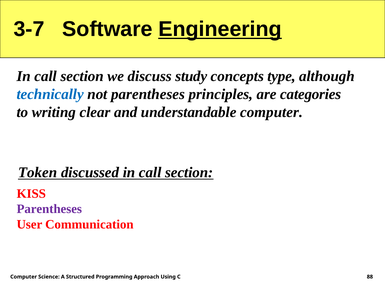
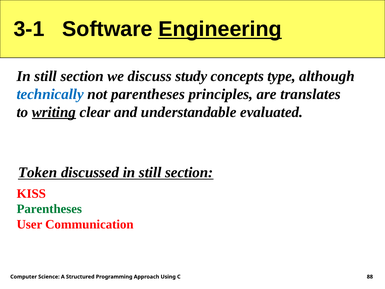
3-7: 3-7 -> 3-1
call at (46, 76): call -> still
categories: categories -> translates
writing underline: none -> present
understandable computer: computer -> evaluated
discussed in call: call -> still
Parentheses at (49, 209) colour: purple -> green
